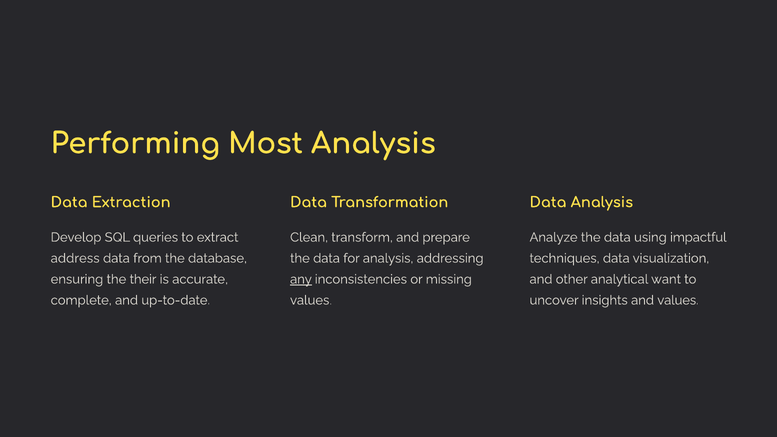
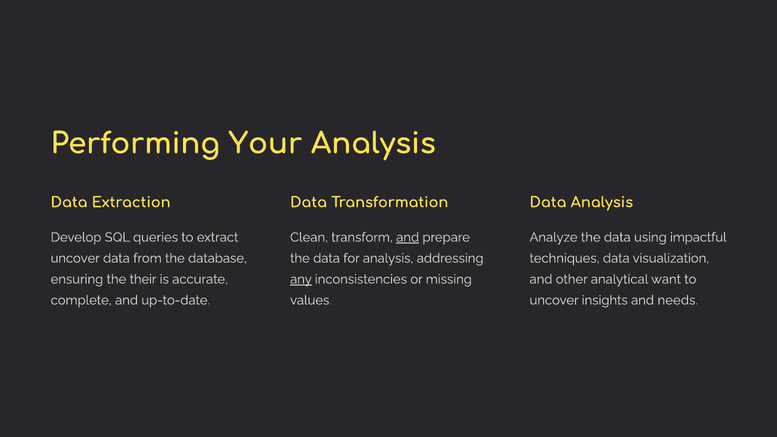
Most: Most -> Your
and at (408, 237) underline: none -> present
address at (75, 258): address -> uncover
and values: values -> needs
